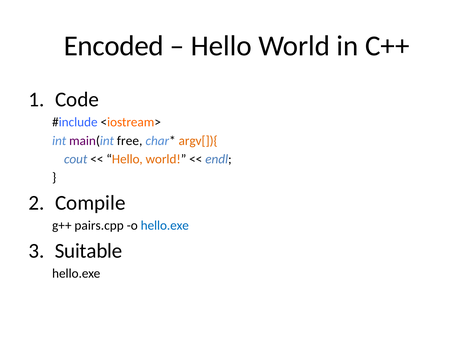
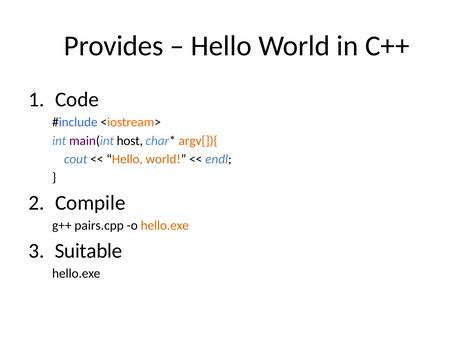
Encoded: Encoded -> Provides
free: free -> host
hello.exe at (165, 225) colour: blue -> orange
